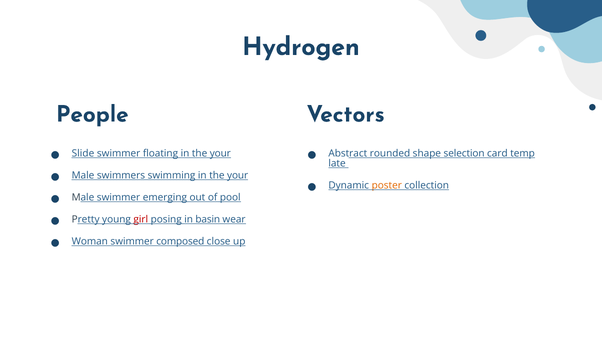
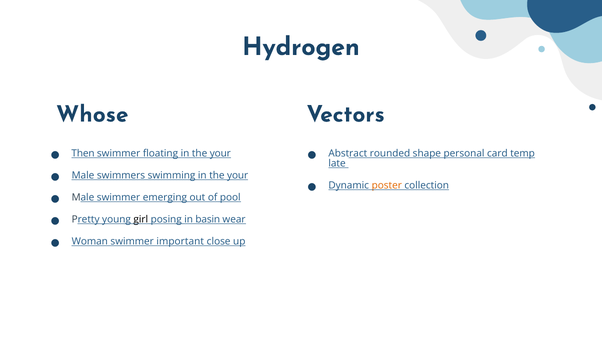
People: People -> Whose
Slide: Slide -> Then
selection: selection -> personal
girl colour: red -> black
composed: composed -> important
